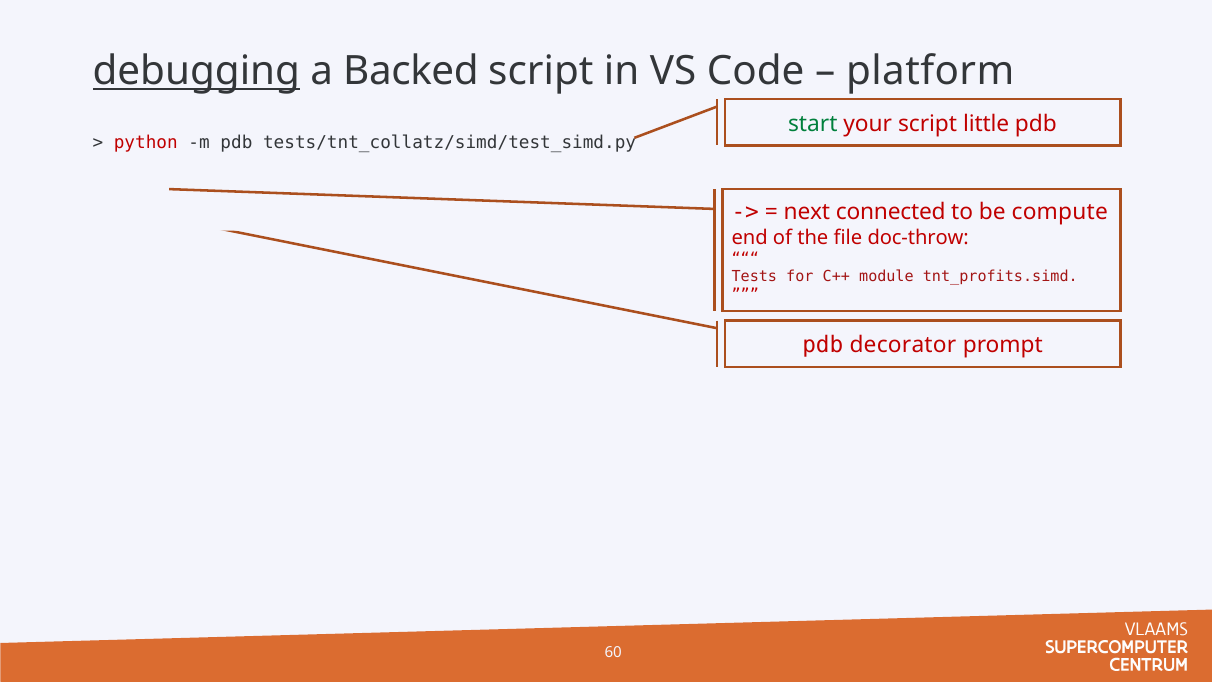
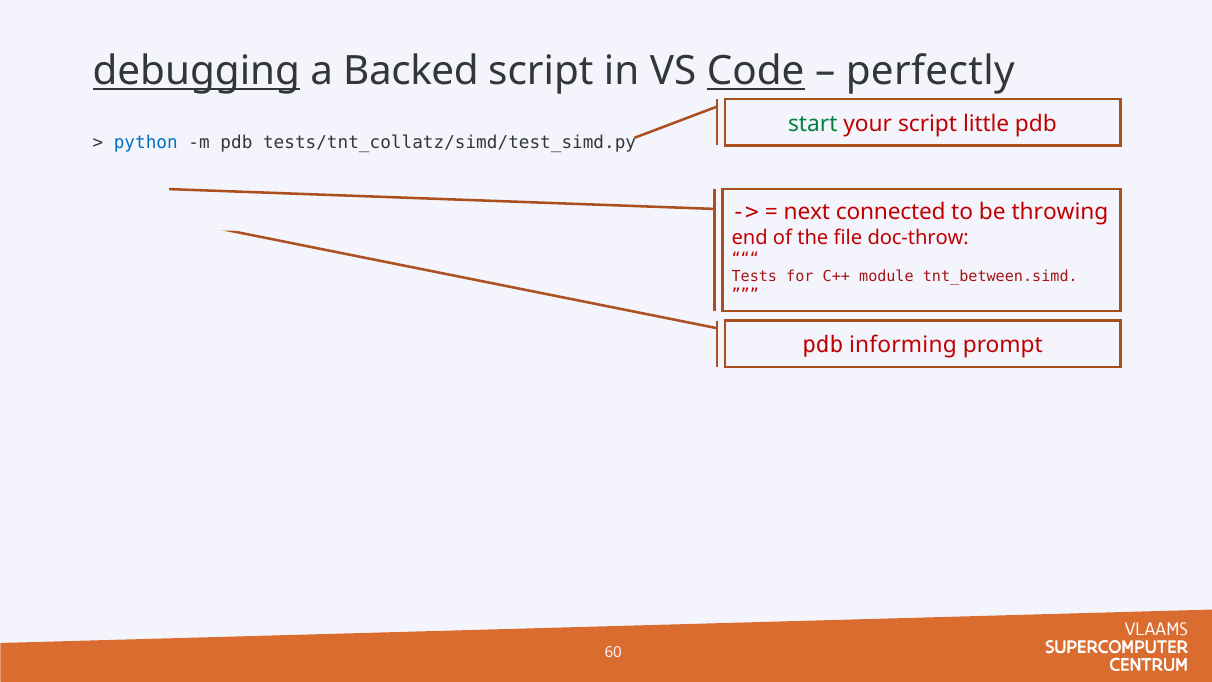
Code underline: none -> present
platform: platform -> perfectly
python colour: red -> blue
compute: compute -> throwing
tnt_profits.simd: tnt_profits.simd -> tnt_between.simd
decorator: decorator -> informing
